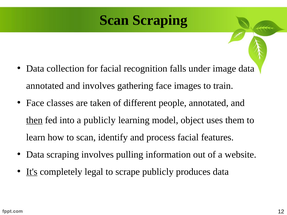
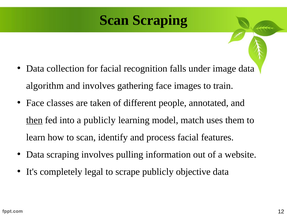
annotated at (45, 86): annotated -> algorithm
object: object -> match
It's underline: present -> none
produces: produces -> objective
